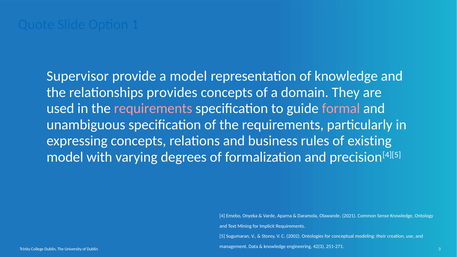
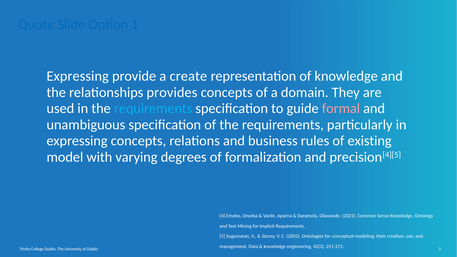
Supervisor at (78, 76): Supervisor -> Expressing
a model: model -> create
requirements at (153, 109) colour: pink -> light blue
